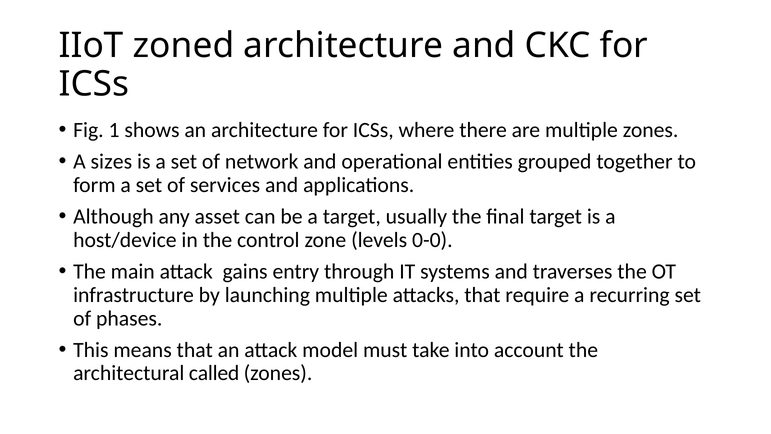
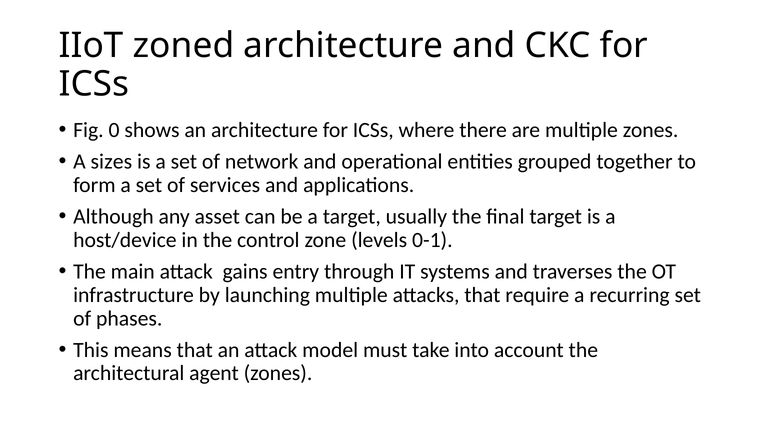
1: 1 -> 0
0-0: 0-0 -> 0-1
called: called -> agent
